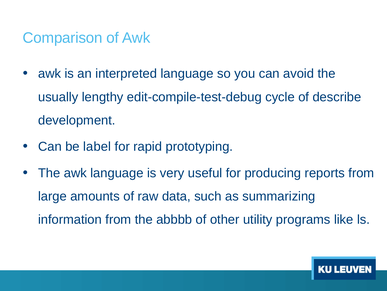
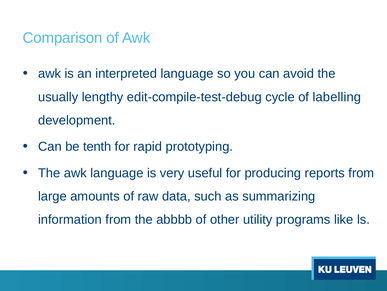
describe: describe -> labelling
label: label -> tenth
